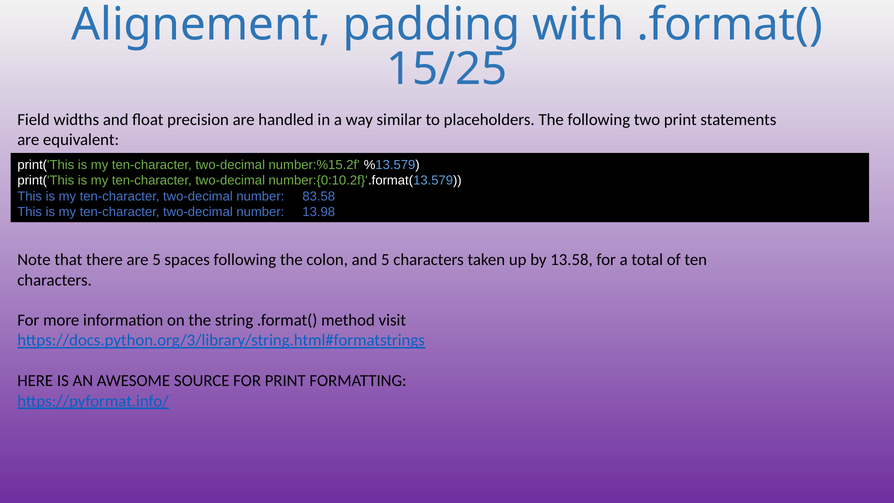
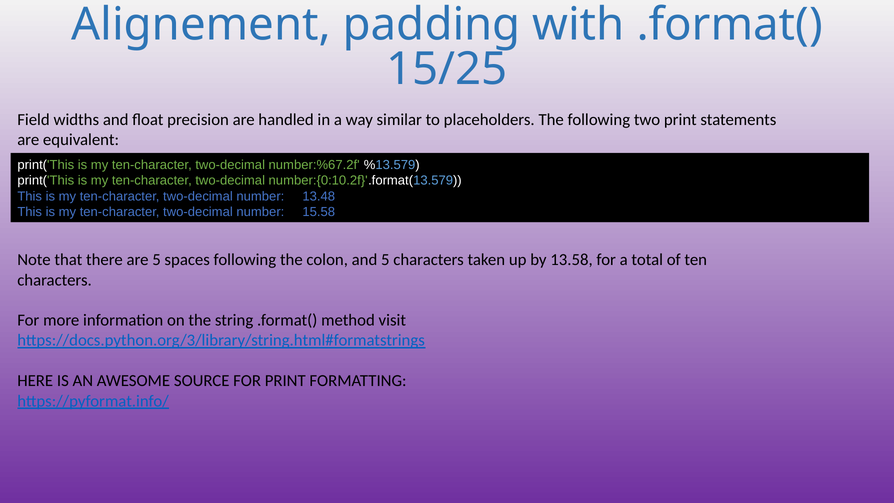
number:%15.2f: number:%15.2f -> number:%67.2f
83.58: 83.58 -> 13.48
13.98: 13.98 -> 15.58
